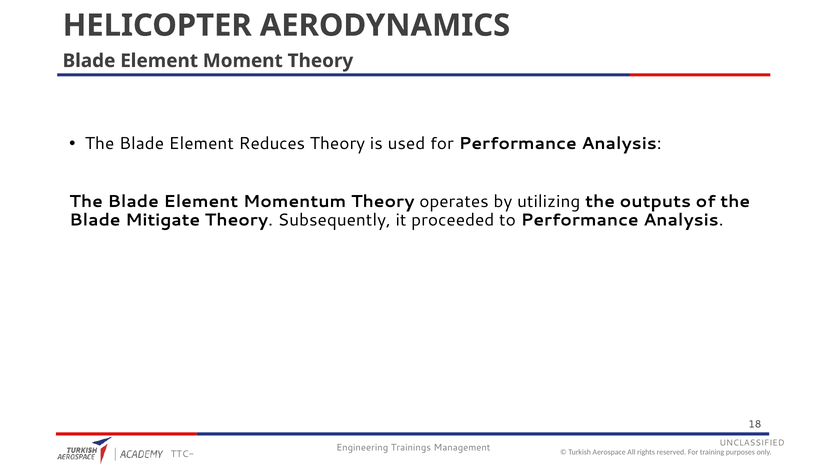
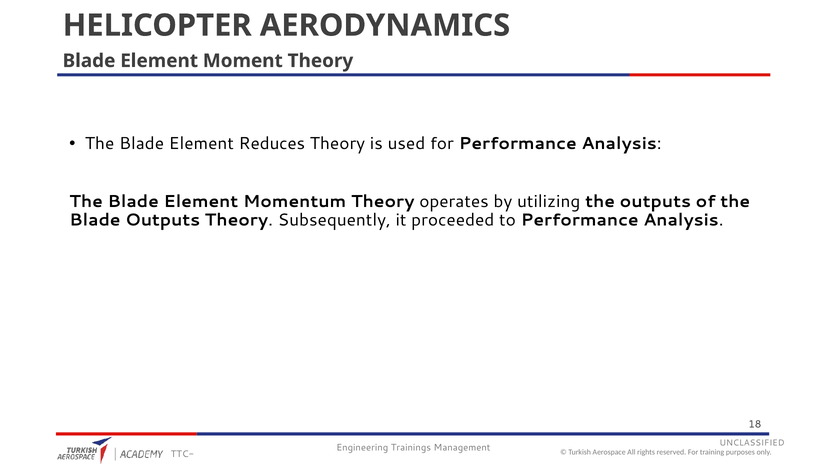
Blade Mitigate: Mitigate -> Outputs
